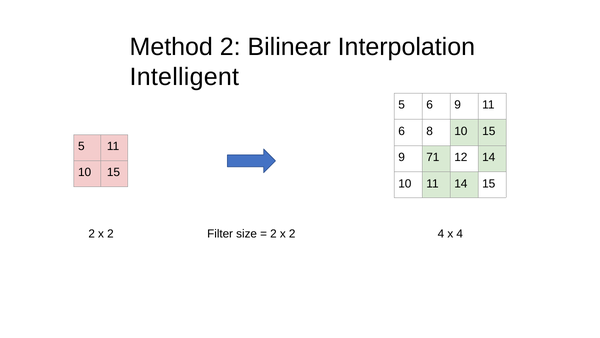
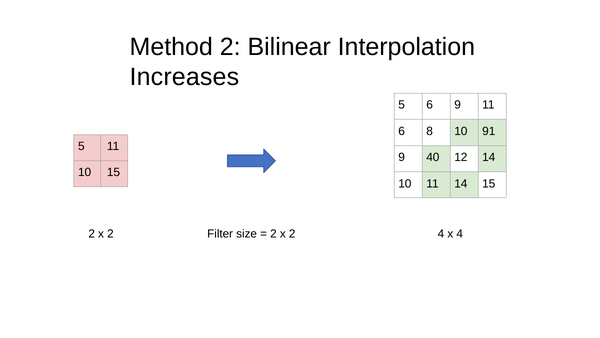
Intelligent: Intelligent -> Increases
8 10 15: 15 -> 91
71: 71 -> 40
